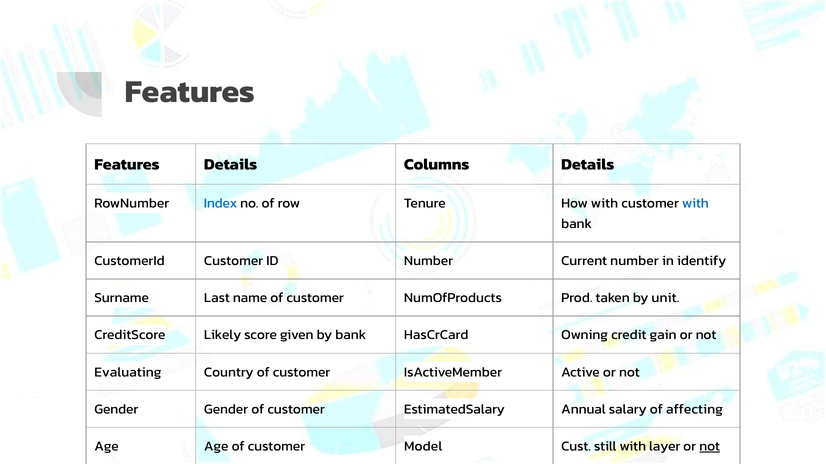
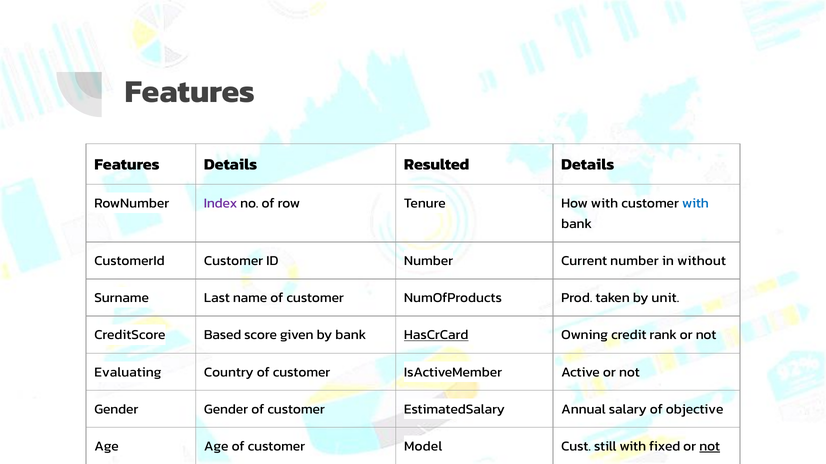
Columns: Columns -> Resulted
Index colour: blue -> purple
identify: identify -> without
Likely: Likely -> Based
HasCrCard underline: none -> present
gain: gain -> rank
affecting: affecting -> objective
layer: layer -> fixed
